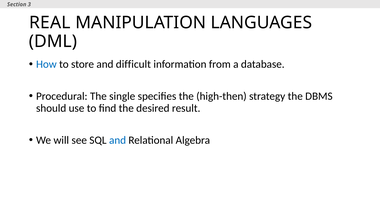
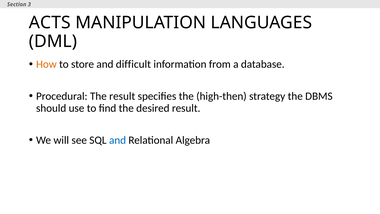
REAL: REAL -> ACTS
How colour: blue -> orange
The single: single -> result
